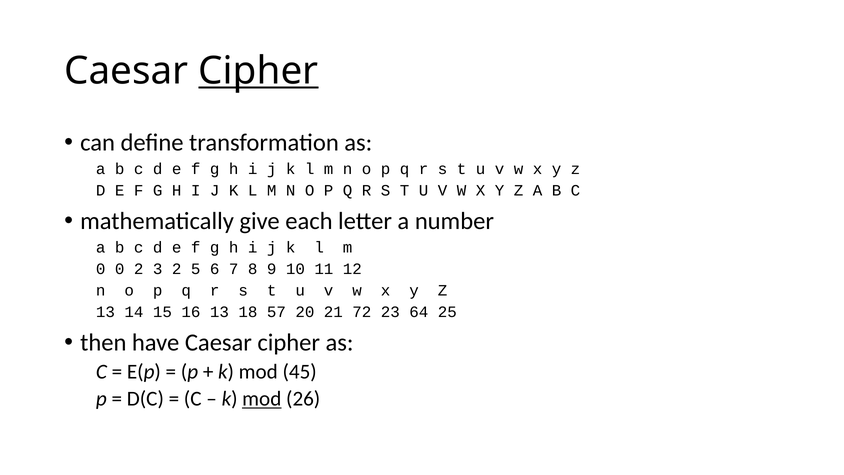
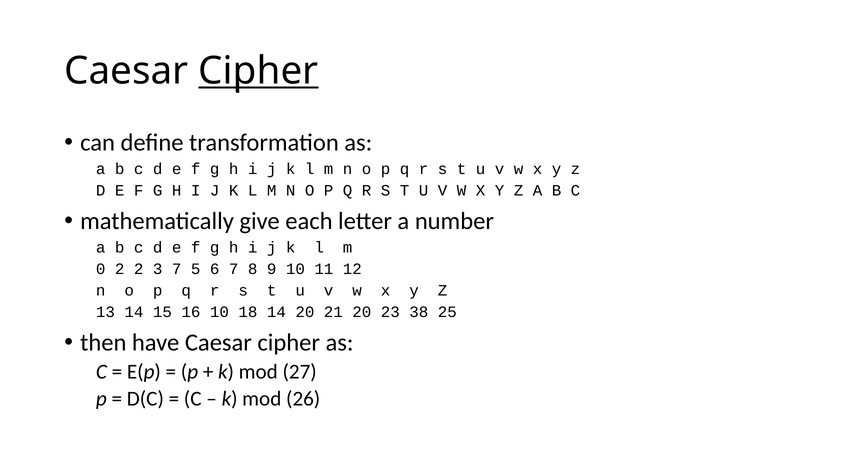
0 0: 0 -> 2
3 2: 2 -> 7
16 13: 13 -> 10
18 57: 57 -> 14
21 72: 72 -> 20
64: 64 -> 38
45: 45 -> 27
mod at (262, 399) underline: present -> none
